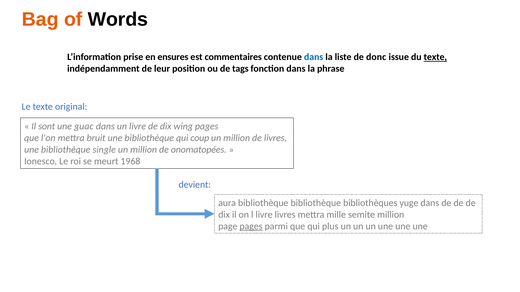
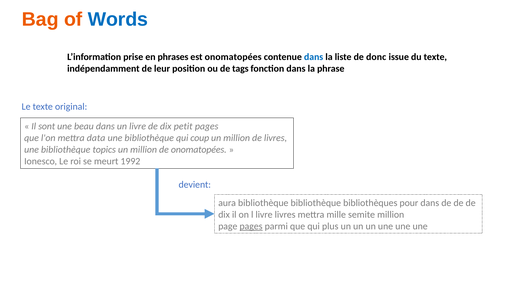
Words colour: black -> blue
ensures: ensures -> phrases
est commentaires: commentaires -> onomatopées
texte at (435, 57) underline: present -> none
guac: guac -> beau
wing: wing -> petit
bruit: bruit -> data
single: single -> topics
1968: 1968 -> 1992
yuge: yuge -> pour
